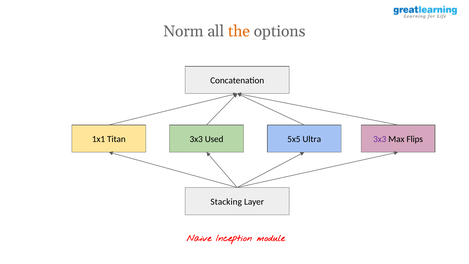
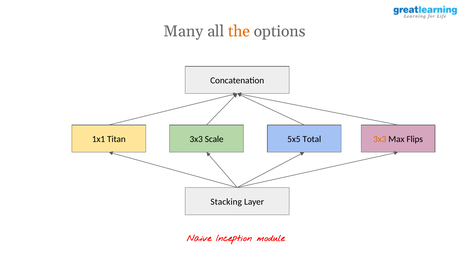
Norm: Norm -> Many
Used: Used -> Scale
Ultra: Ultra -> Total
3x3 at (380, 139) colour: purple -> orange
